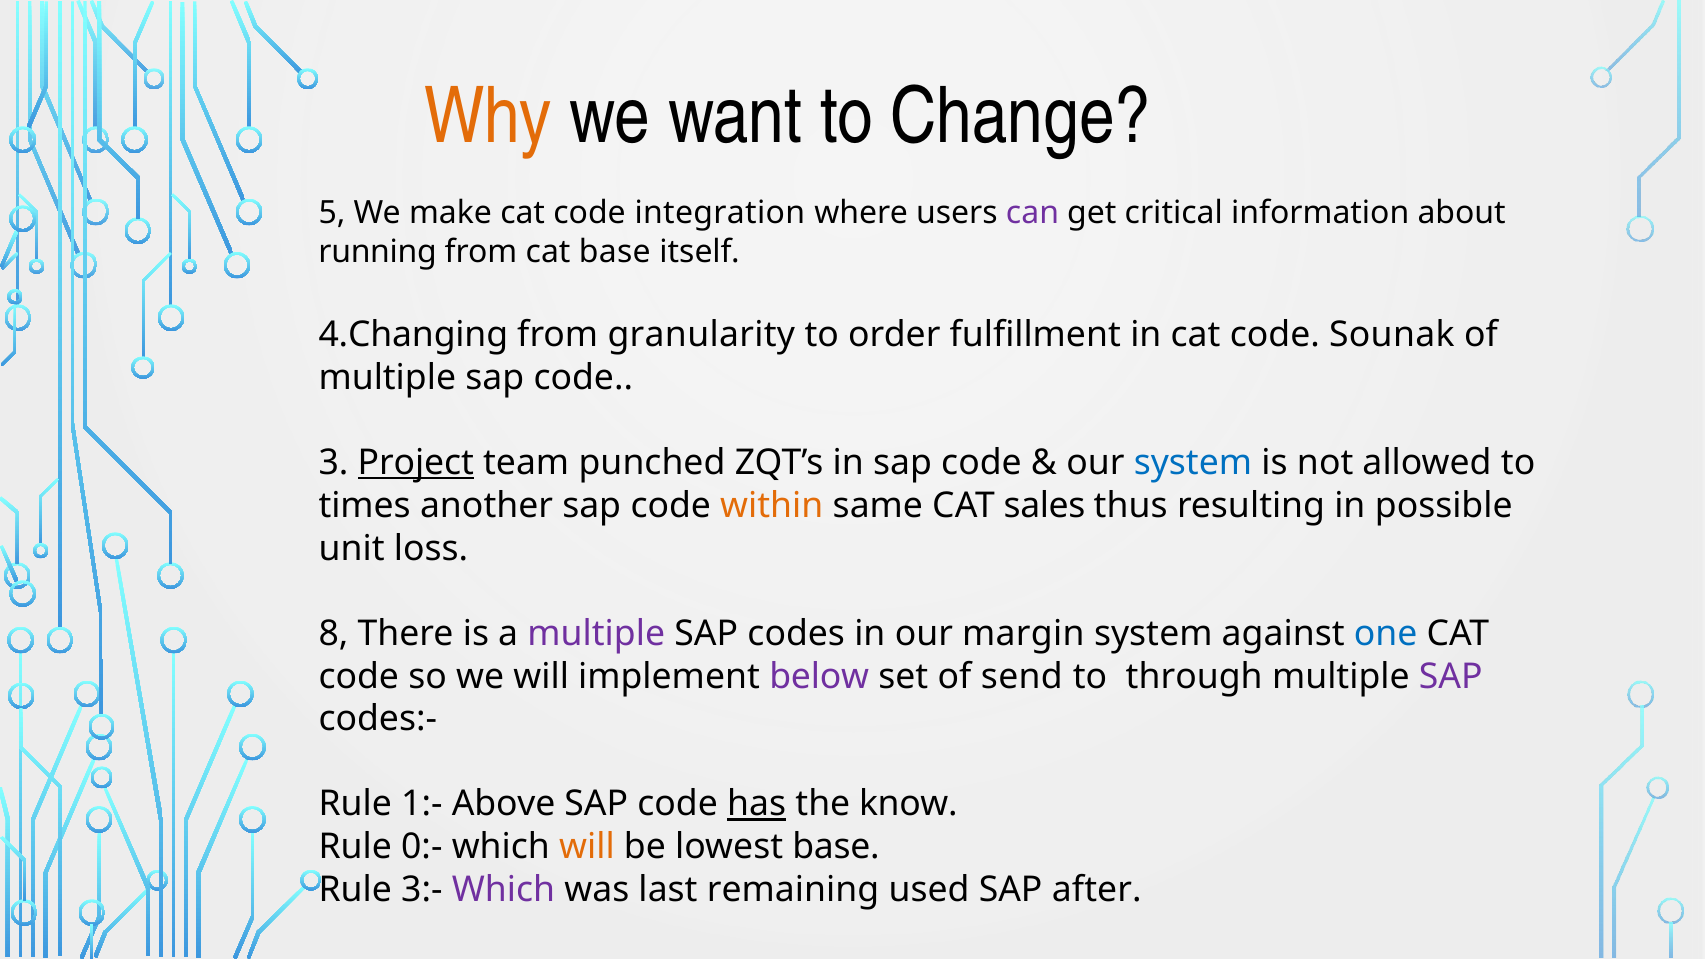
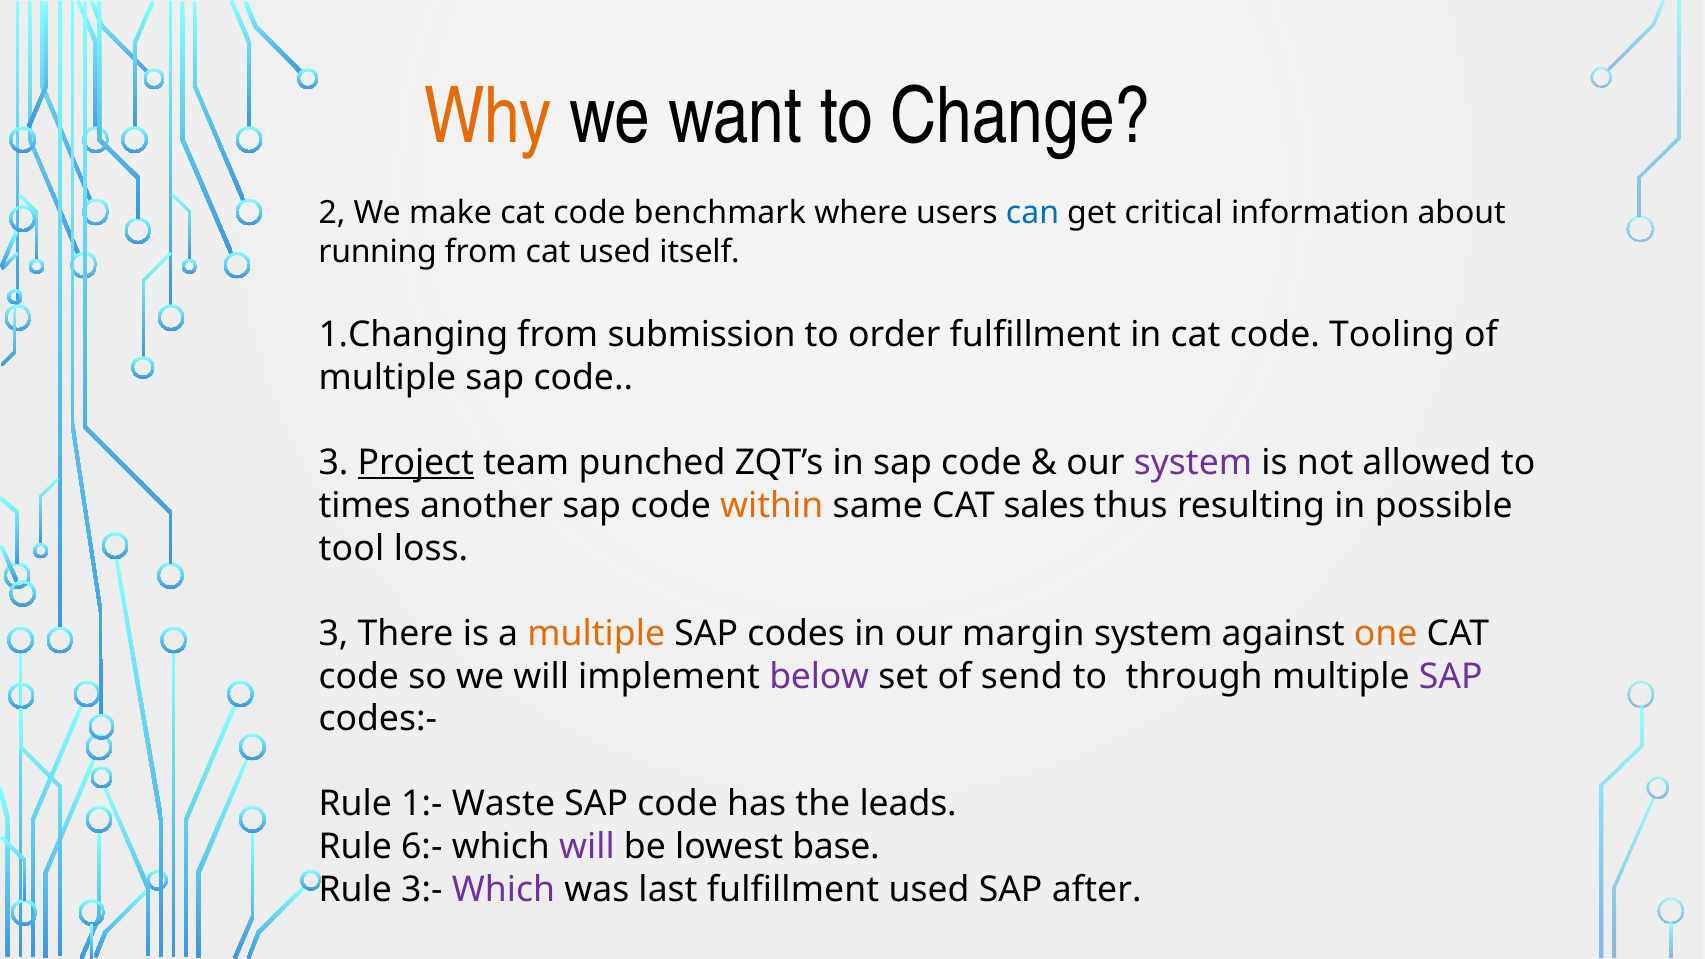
5: 5 -> 2
integration: integration -> benchmark
can colour: purple -> blue
cat base: base -> used
4.Changing: 4.Changing -> 1.Changing
granularity: granularity -> submission
Sounak: Sounak -> Tooling
system at (1193, 463) colour: blue -> purple
unit: unit -> tool
8 at (333, 634): 8 -> 3
multiple at (596, 634) colour: purple -> orange
one colour: blue -> orange
Above: Above -> Waste
has underline: present -> none
know: know -> leads
0:-: 0:- -> 6:-
will at (587, 847) colour: orange -> purple
last remaining: remaining -> fulfillment
